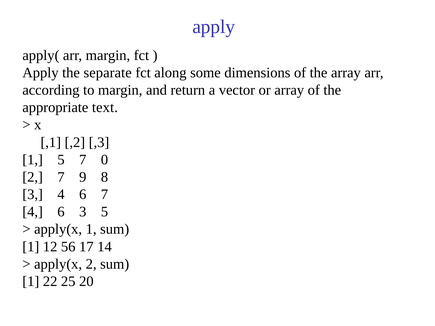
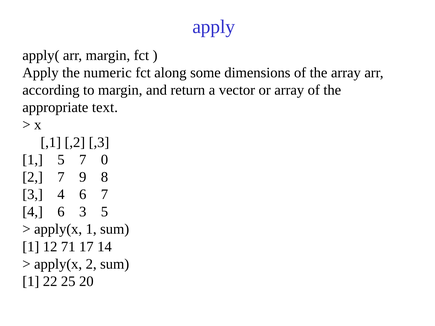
separate: separate -> numeric
56: 56 -> 71
